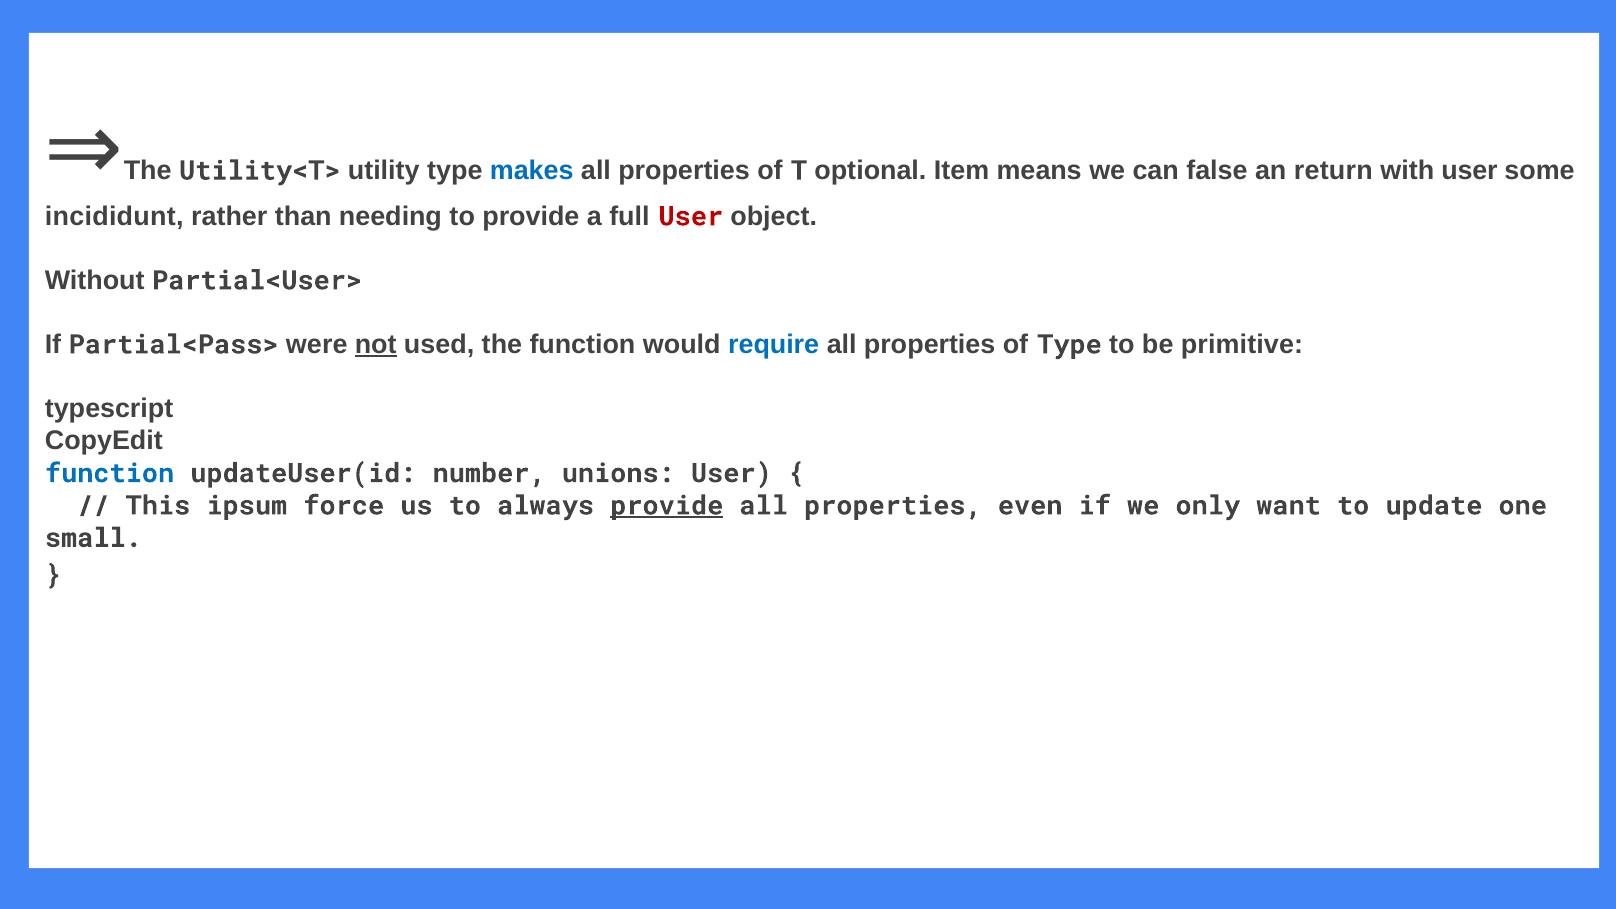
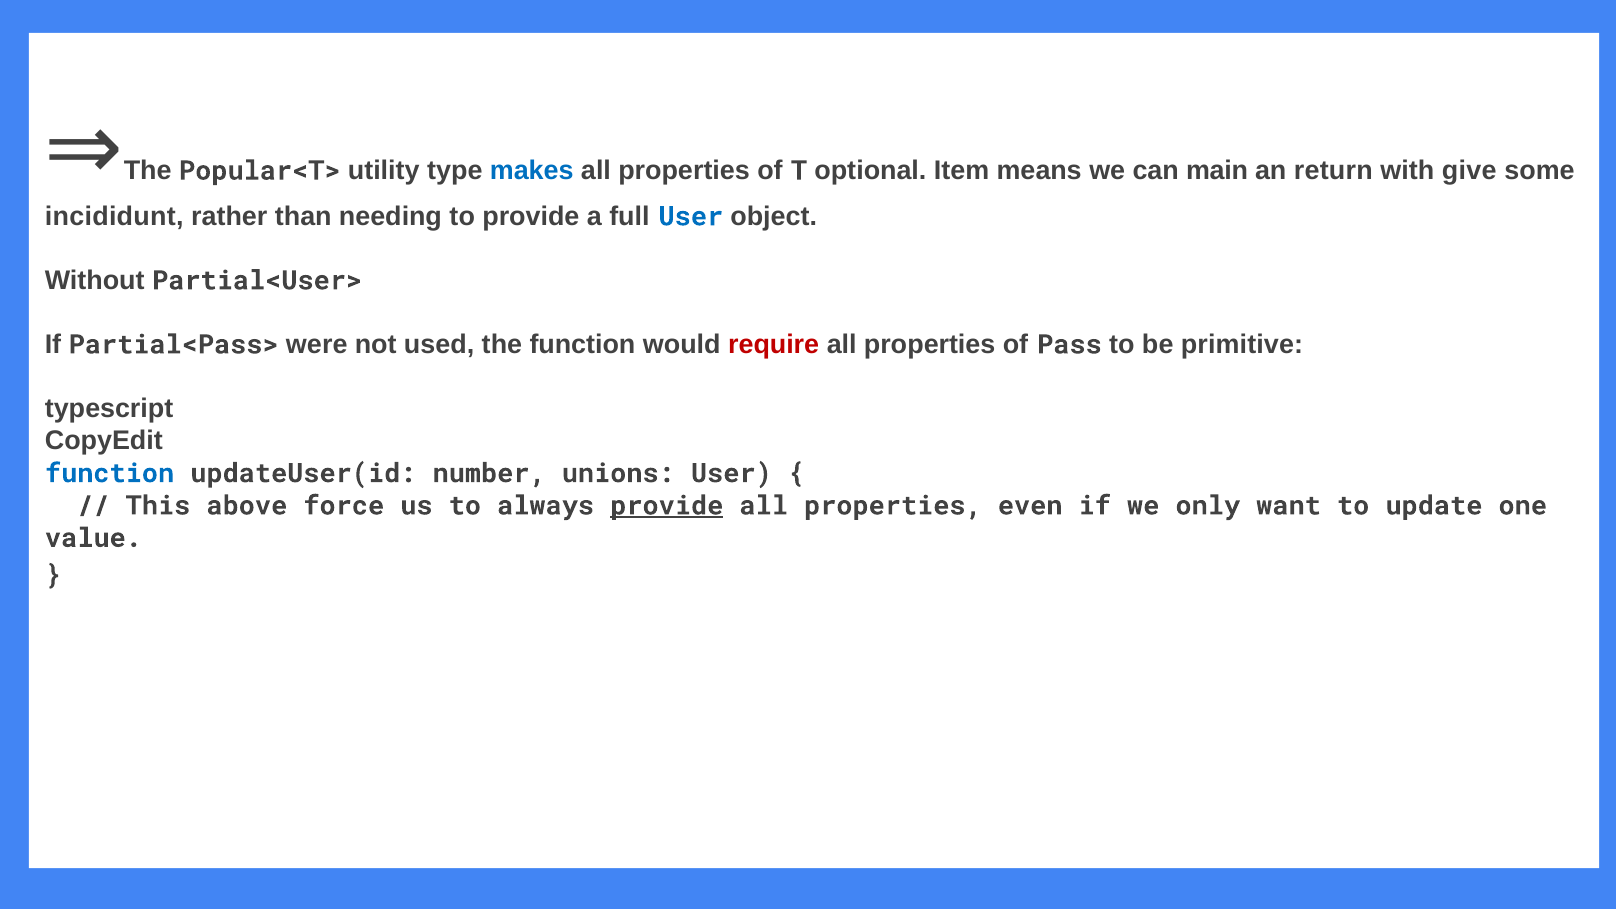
Utility<T>: Utility<T> -> Popular<T>
false: false -> main
with user: user -> give
User at (691, 216) colour: red -> blue
not underline: present -> none
require colour: blue -> red
of Type: Type -> Pass
ipsum: ipsum -> above
small: small -> value
